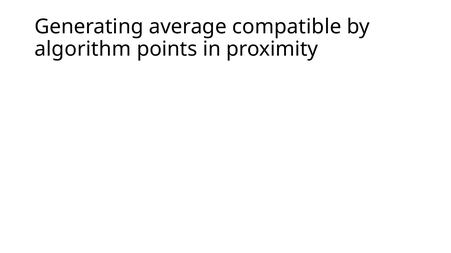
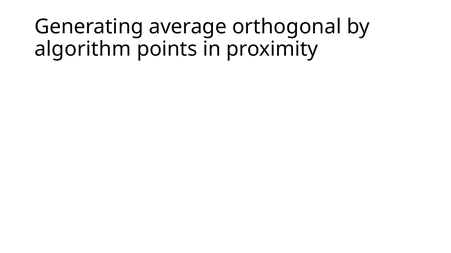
compatible: compatible -> orthogonal
